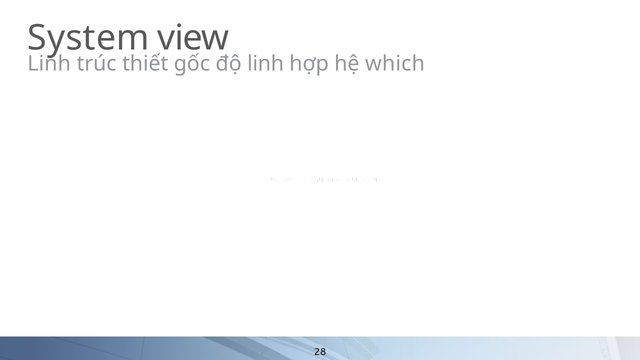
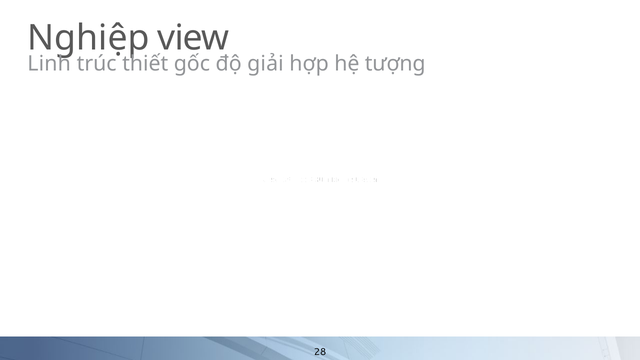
System: System -> Nghiệp
độ linh: linh -> giải
which: which -> tượng
